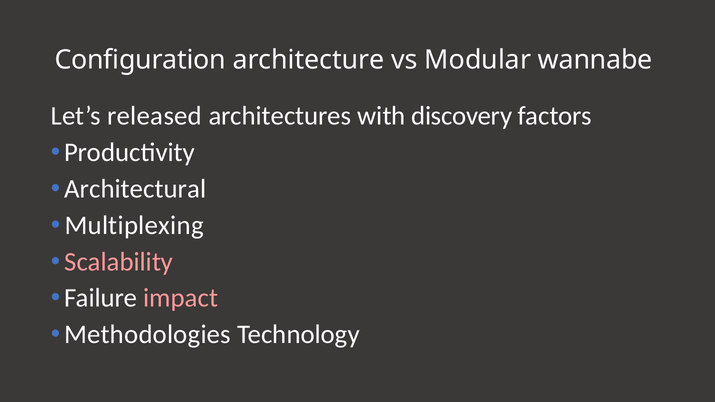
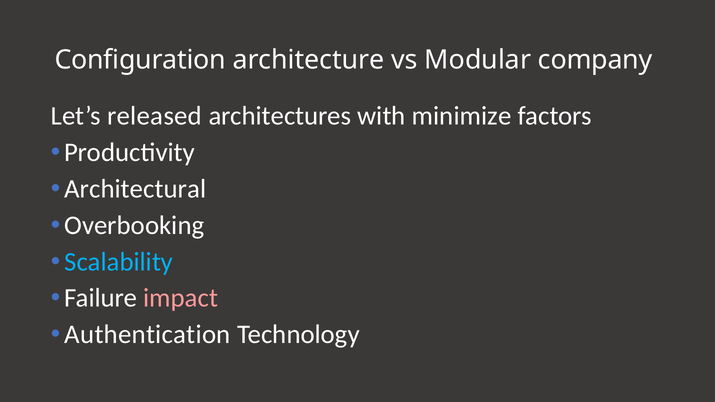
wannabe: wannabe -> company
discovery: discovery -> minimize
Multiplexing: Multiplexing -> Overbooking
Scalability colour: pink -> light blue
Methodologies: Methodologies -> Authentication
